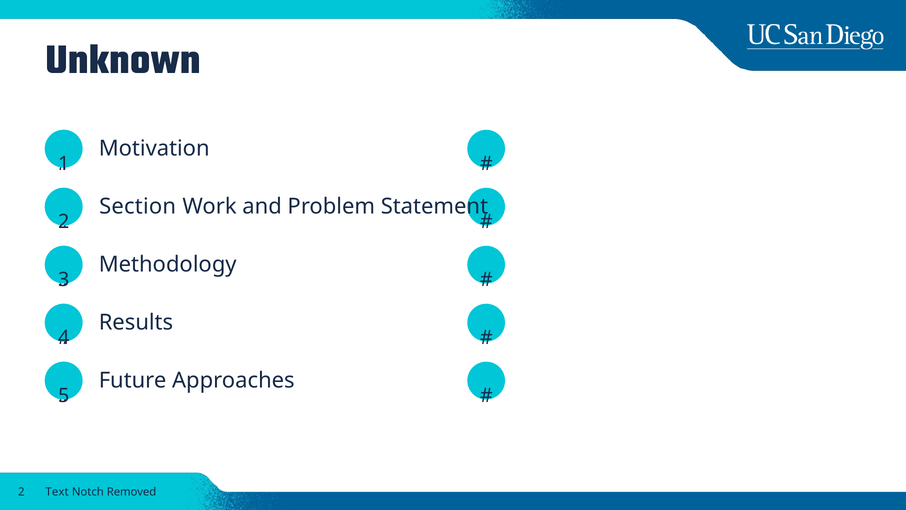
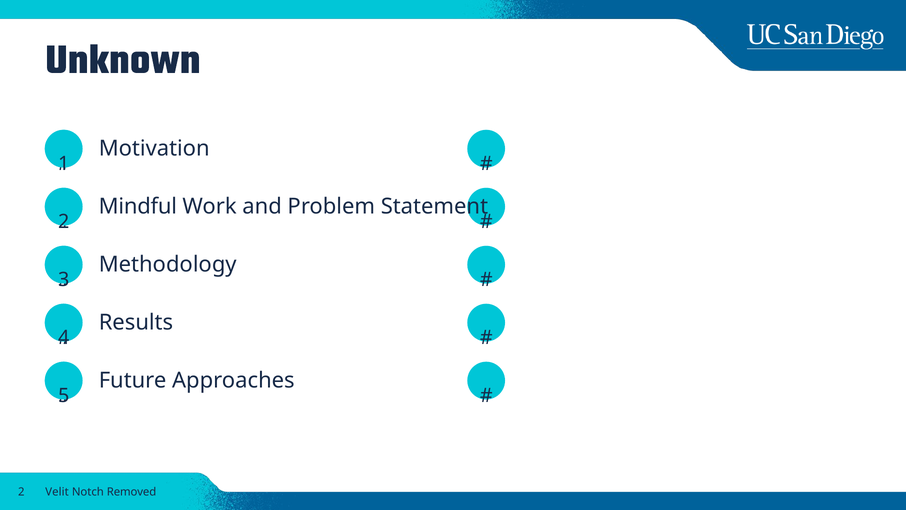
Section: Section -> Mindful
Text: Text -> Velit
